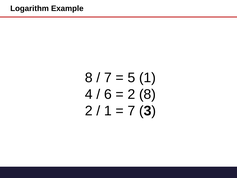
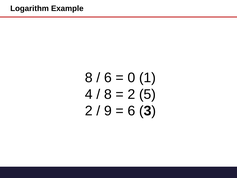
7 at (108, 78): 7 -> 6
5: 5 -> 0
6 at (108, 94): 6 -> 8
2 8: 8 -> 5
1 at (108, 111): 1 -> 9
7 at (131, 111): 7 -> 6
